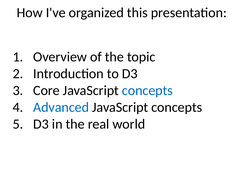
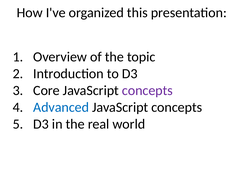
concepts at (147, 90) colour: blue -> purple
